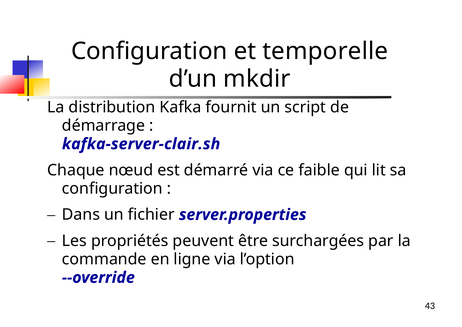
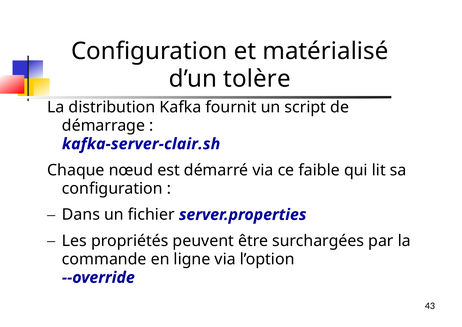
temporelle: temporelle -> matérialisé
mkdir: mkdir -> tolère
